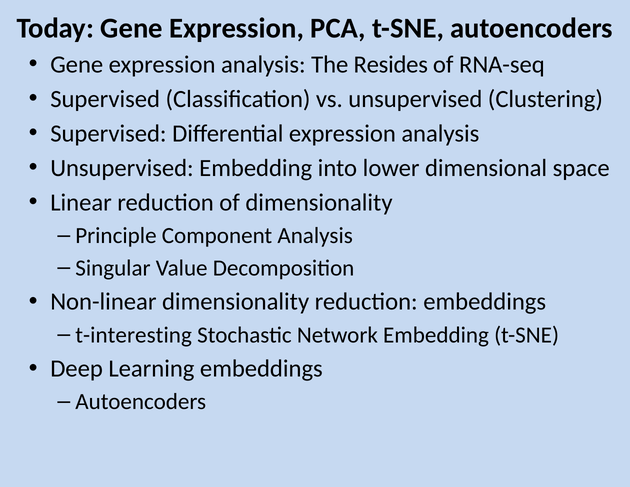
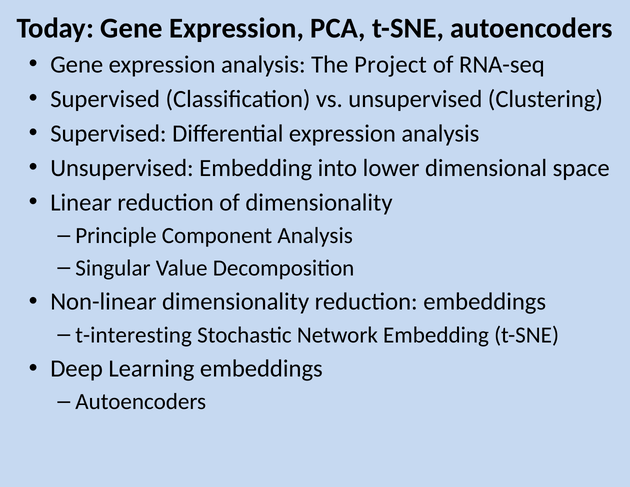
Resides: Resides -> Project
